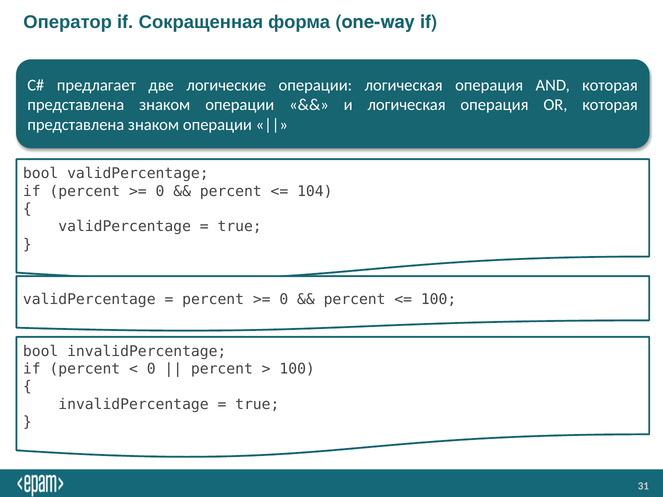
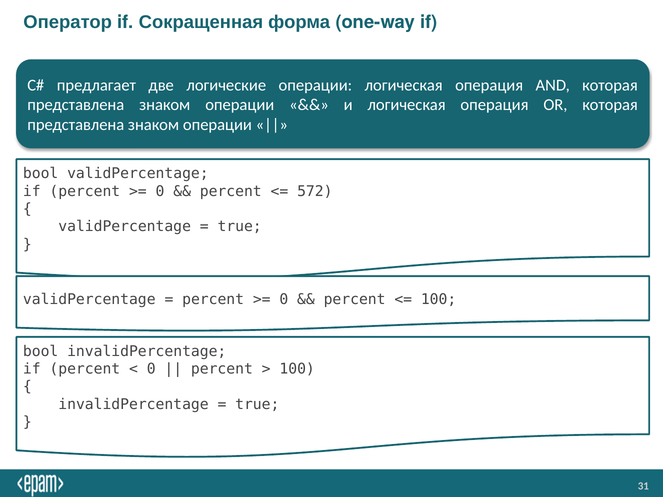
104: 104 -> 572
